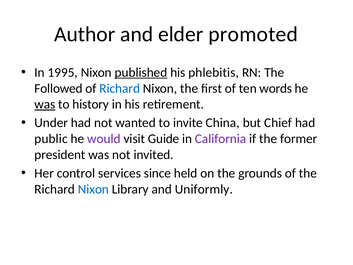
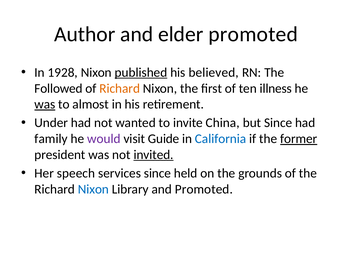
1995: 1995 -> 1928
phlebitis: phlebitis -> believed
Richard at (120, 88) colour: blue -> orange
words: words -> illness
history: history -> almost
but Chief: Chief -> Since
public: public -> family
California colour: purple -> blue
former underline: none -> present
invited underline: none -> present
control: control -> speech
and Uniformly: Uniformly -> Promoted
